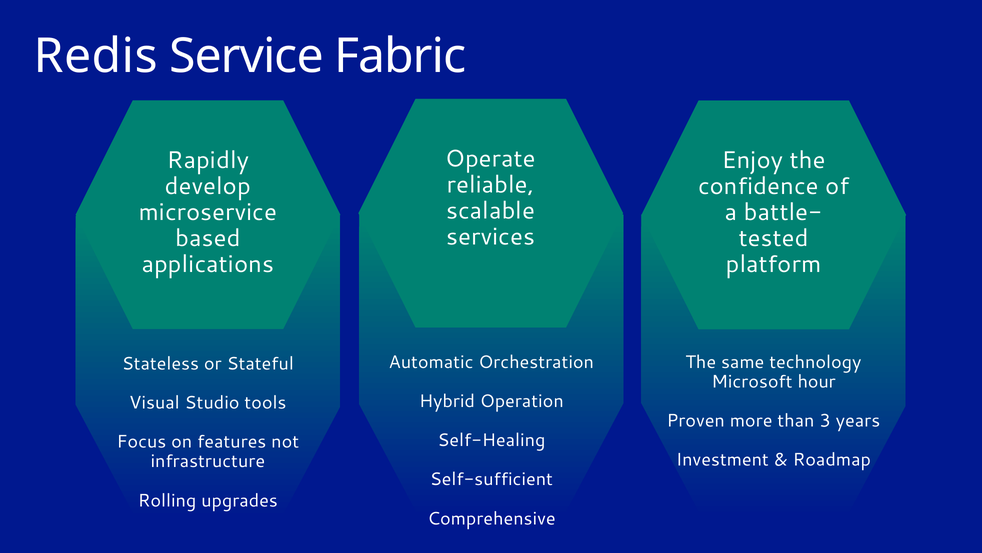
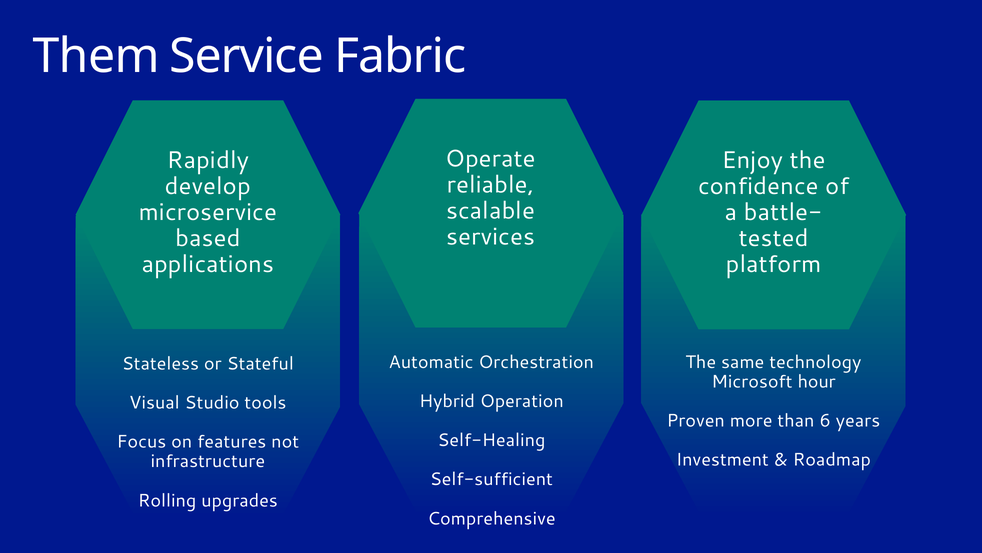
Redis: Redis -> Them
3: 3 -> 6
